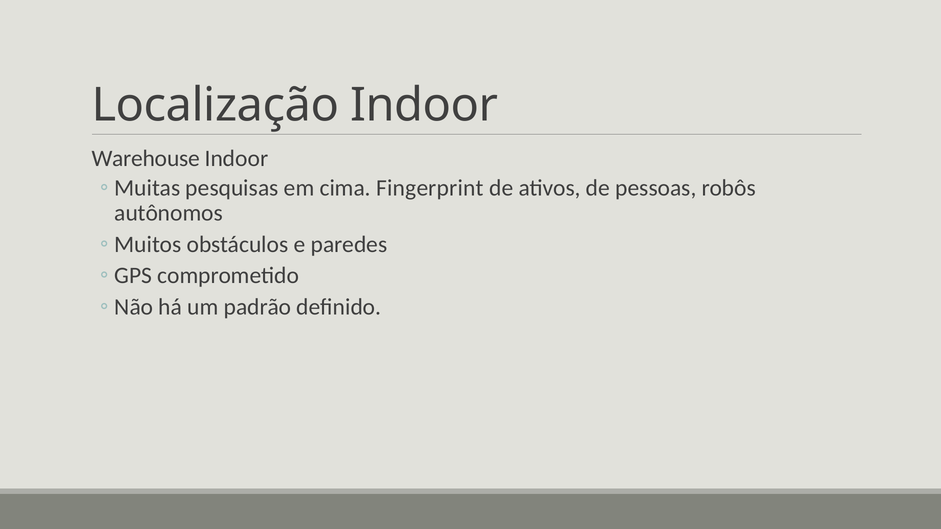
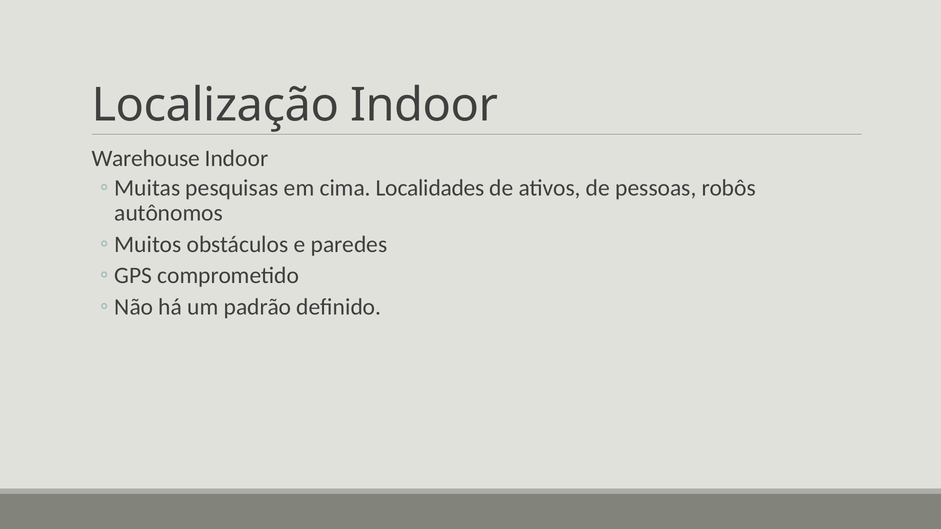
Fingerprint: Fingerprint -> Localidades
